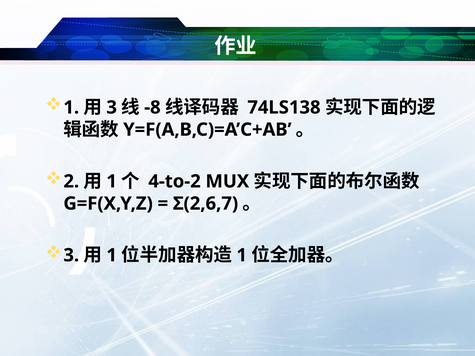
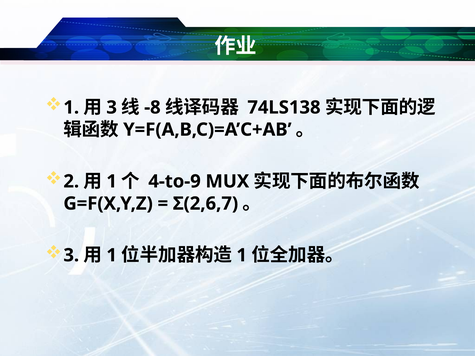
4-to-2: 4-to-2 -> 4-to-9
